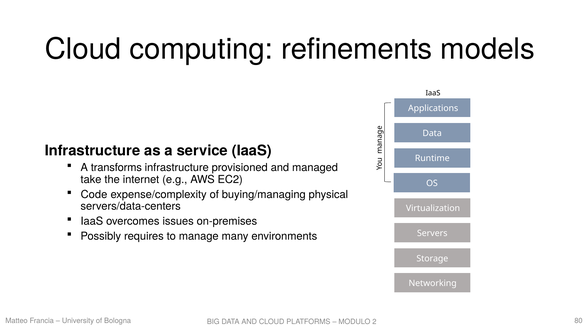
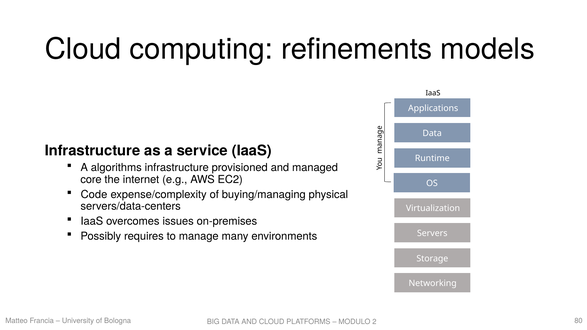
transforms: transforms -> algorithms
take: take -> core
